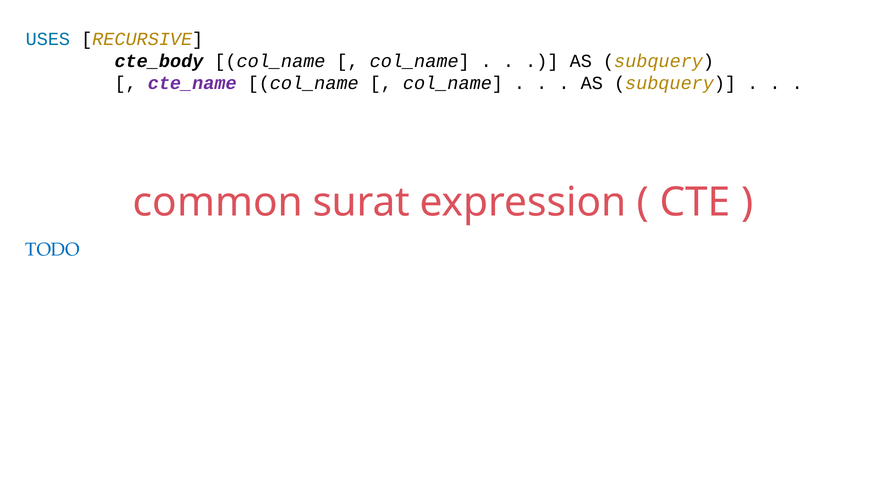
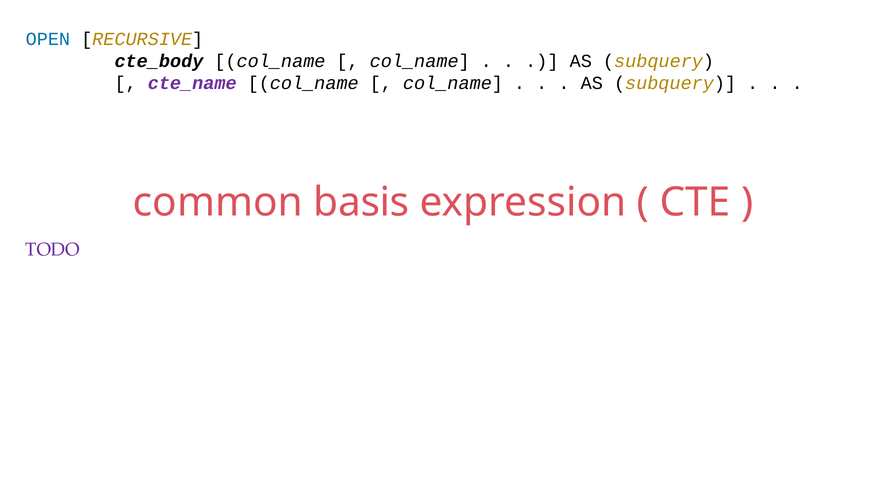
USES: USES -> OPEN
surat: surat -> basis
TODO colour: blue -> purple
